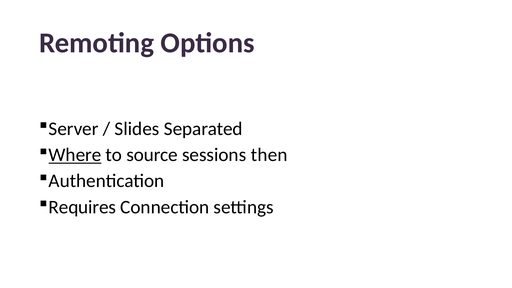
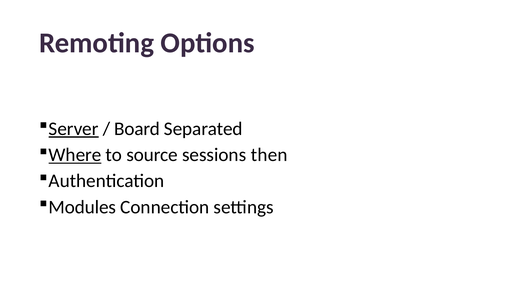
Server underline: none -> present
Slides: Slides -> Board
Requires: Requires -> Modules
